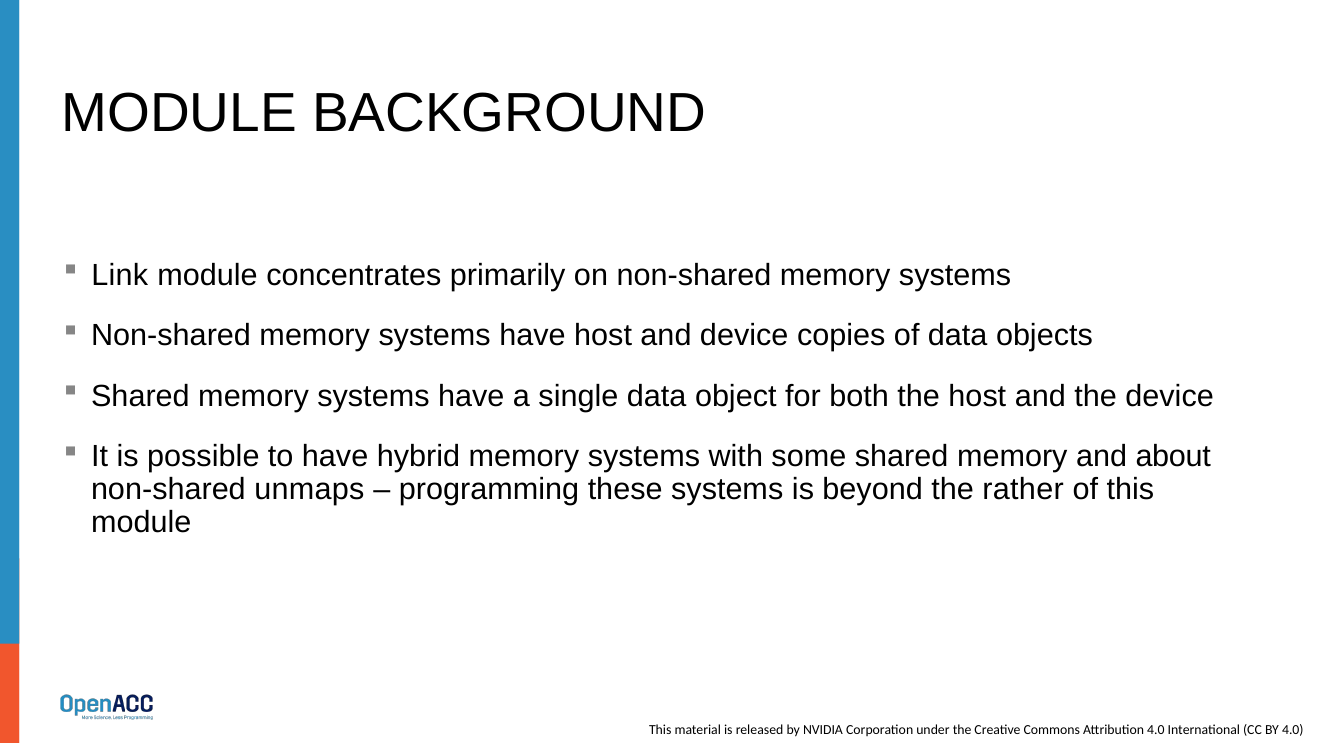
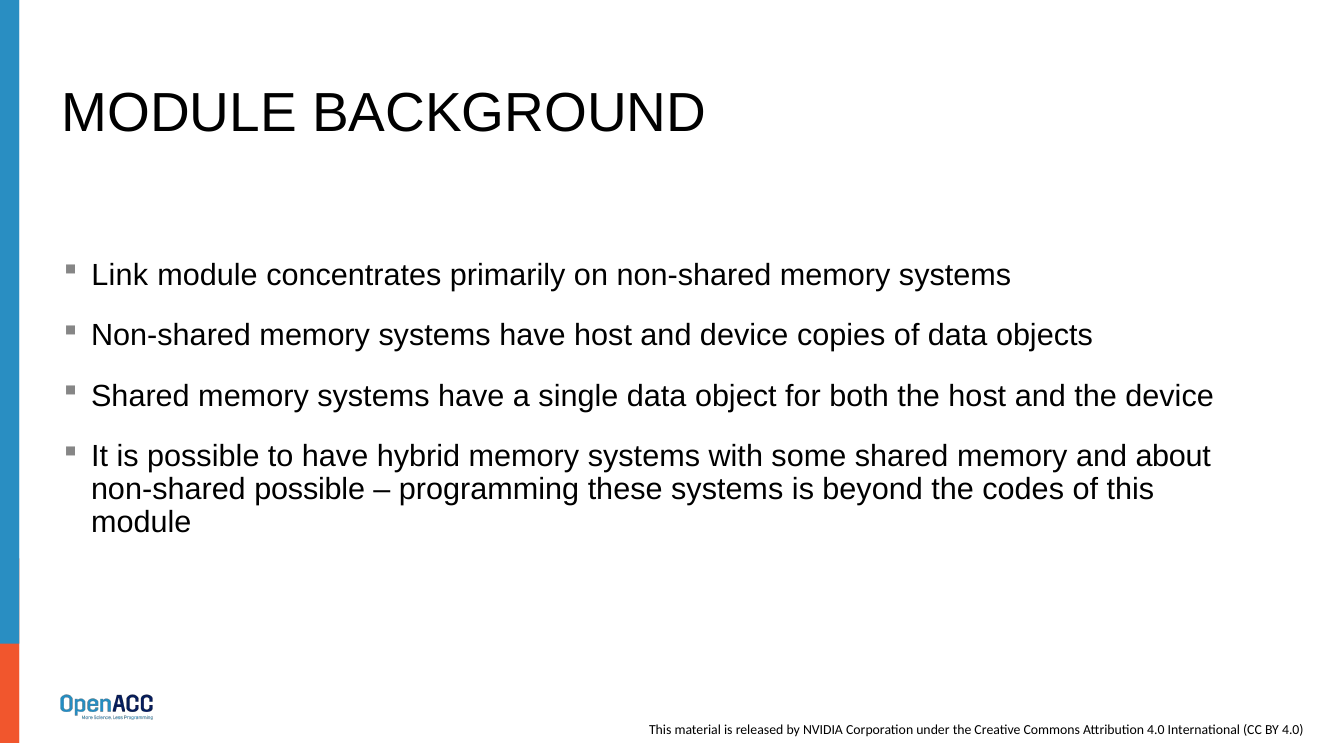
non-shared unmaps: unmaps -> possible
rather: rather -> codes
